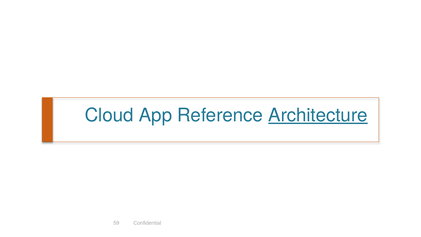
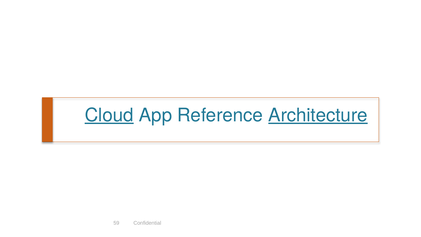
Cloud underline: none -> present
